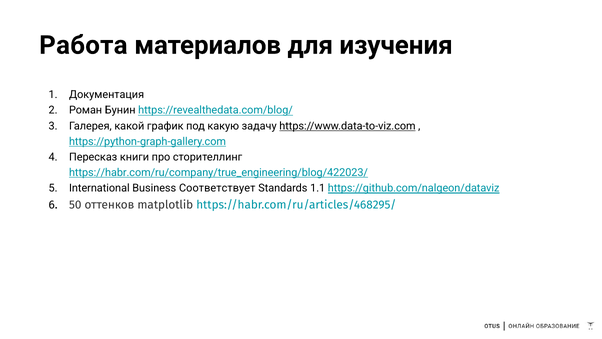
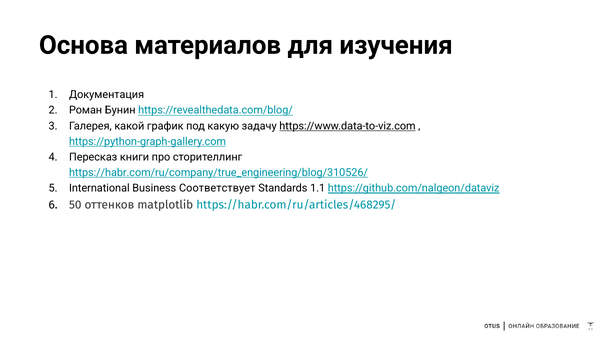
Работа: Работа -> Основа
https://habr.com/ru/company/true_engineering/blog/422023/: https://habr.com/ru/company/true_engineering/blog/422023/ -> https://habr.com/ru/company/true_engineering/blog/310526/
